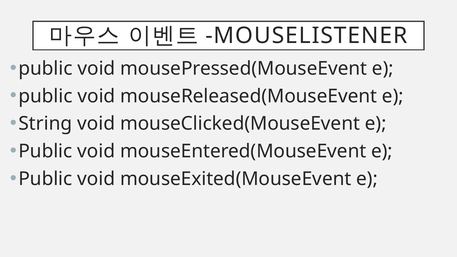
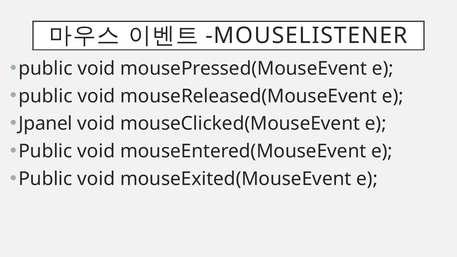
String: String -> Jpanel
